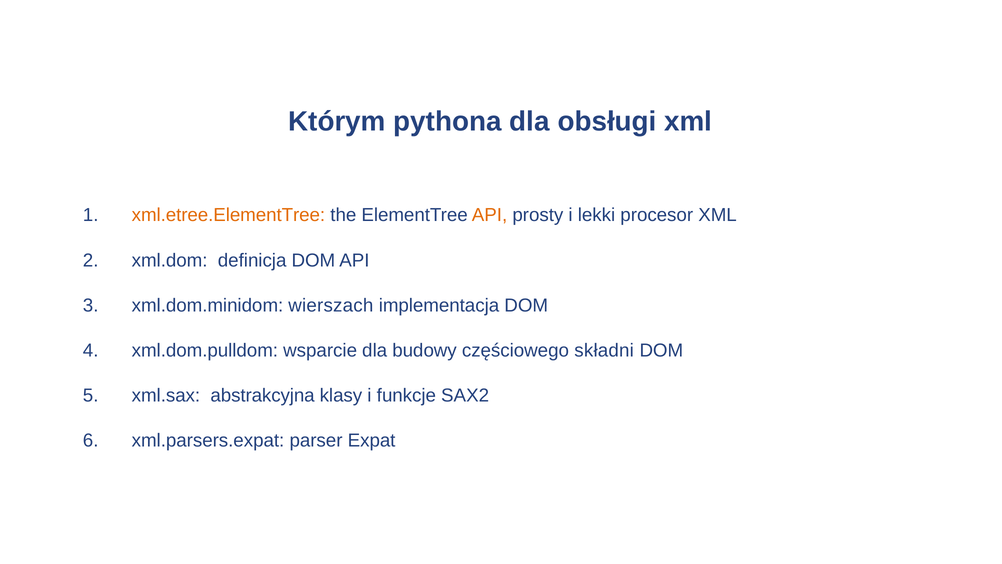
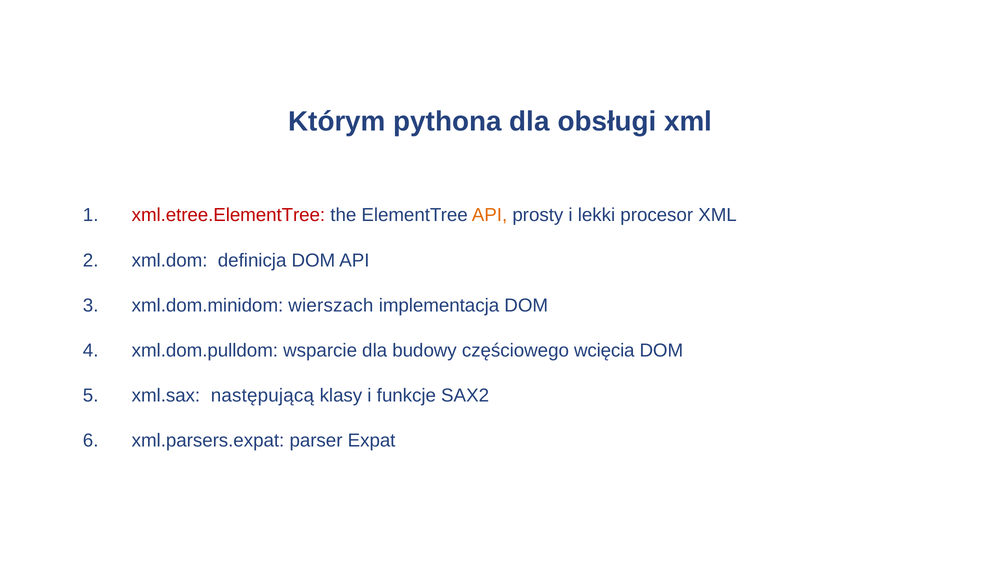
xml.etree.ElementTree colour: orange -> red
składni: składni -> wcięcia
abstrakcyjna: abstrakcyjna -> następującą
